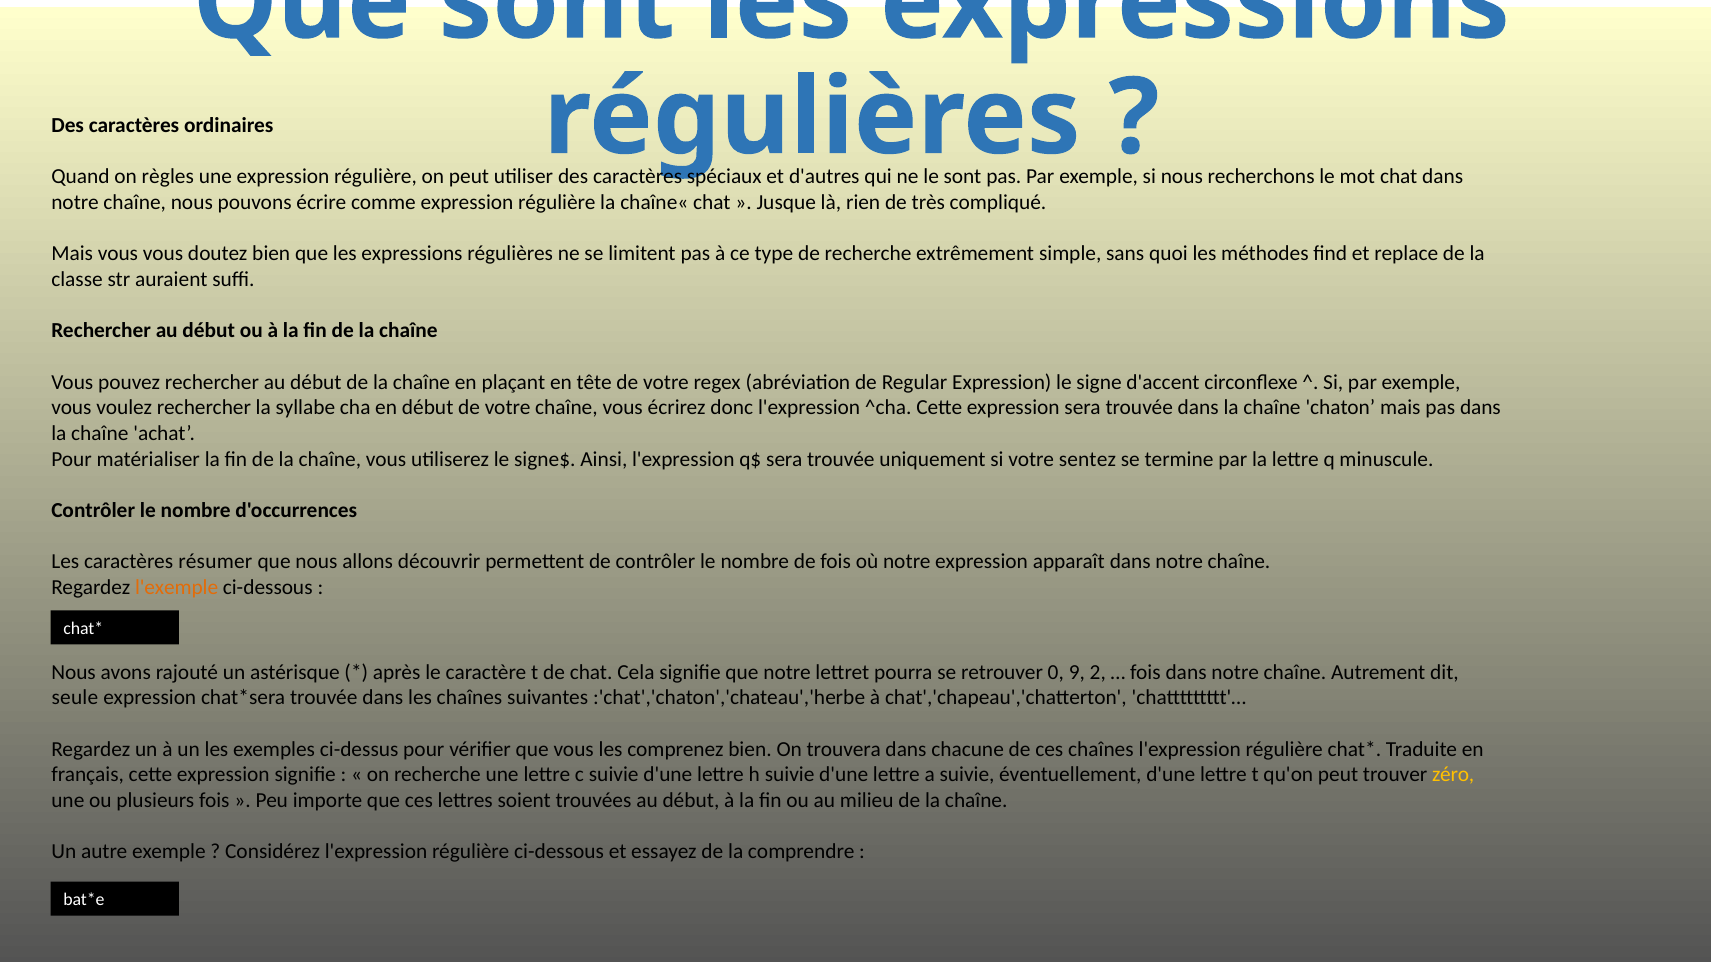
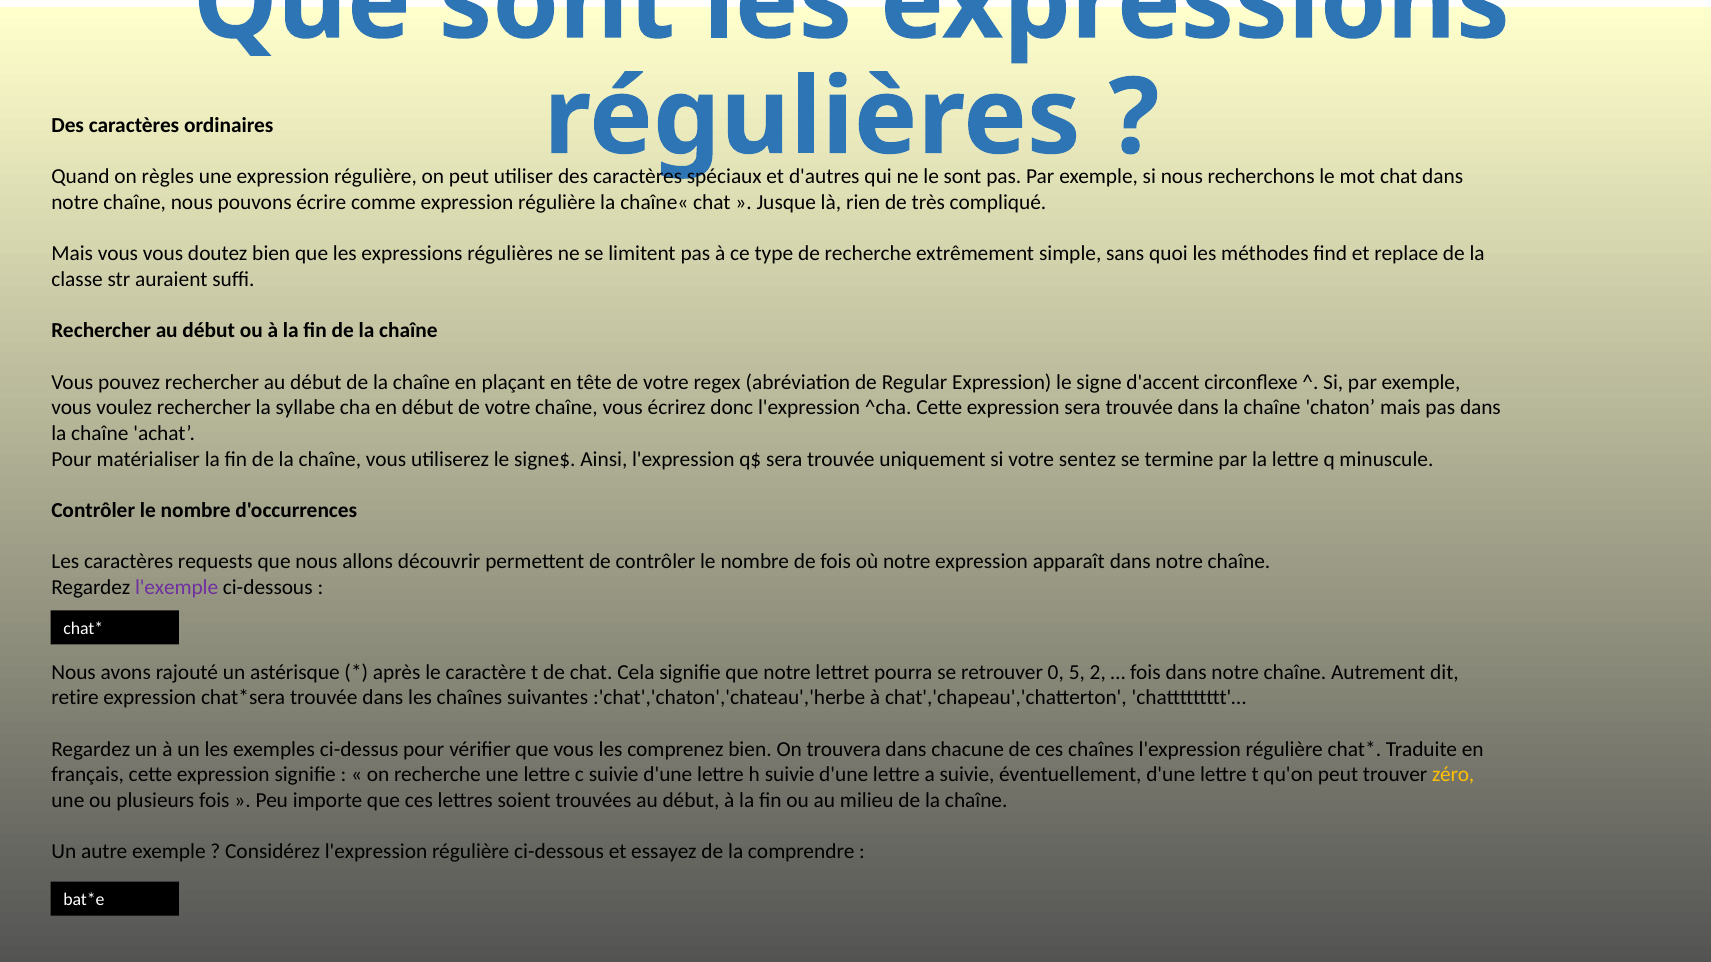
résumer: résumer -> requests
l'exemple colour: orange -> purple
9: 9 -> 5
seule: seule -> retire
